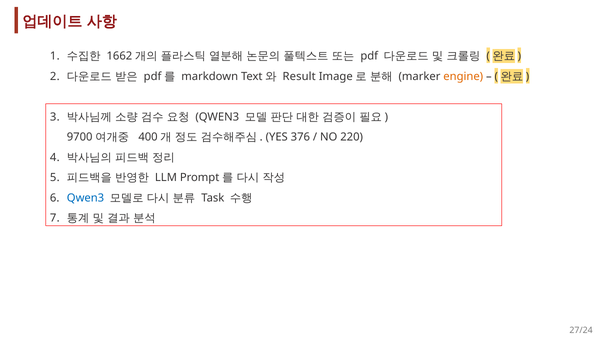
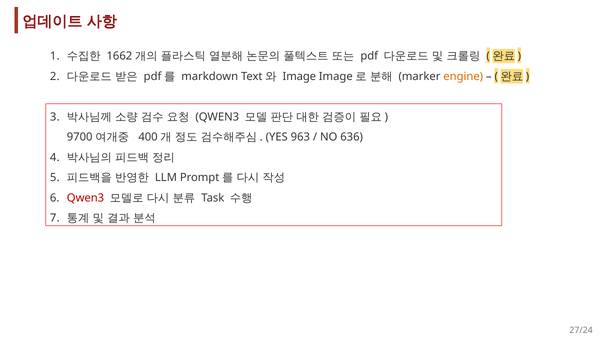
Result: Result -> Image
376: 376 -> 963
220: 220 -> 636
Qwen3 at (86, 198) colour: blue -> red
